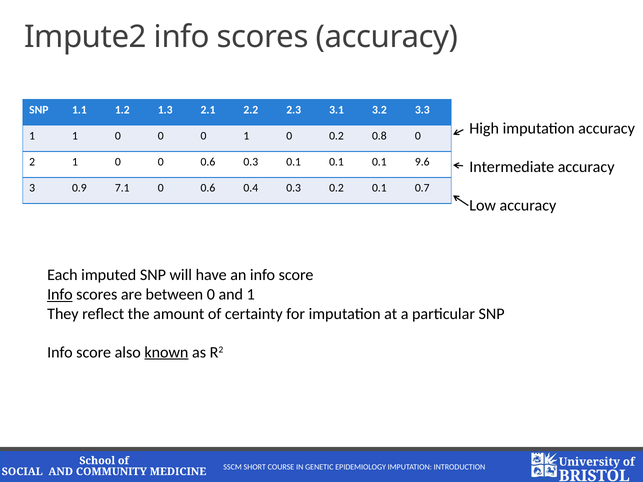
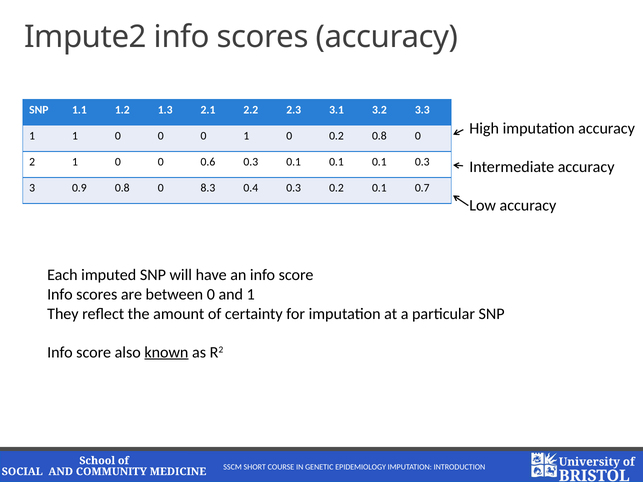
0.1 9.6: 9.6 -> 0.3
0.9 7.1: 7.1 -> 0.8
0.6 at (208, 188): 0.6 -> 8.3
Info at (60, 295) underline: present -> none
